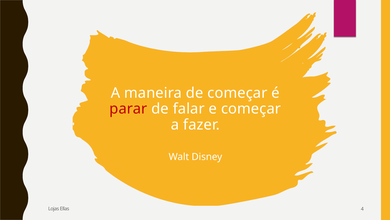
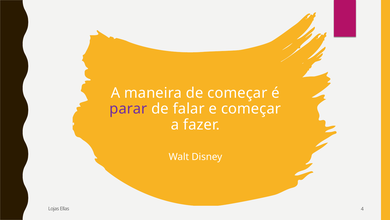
parar colour: red -> purple
